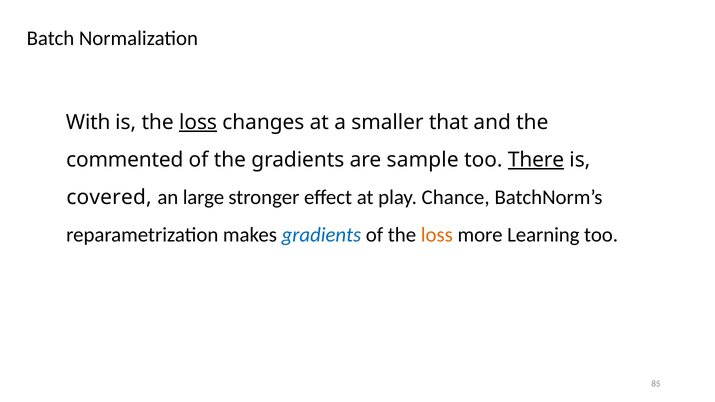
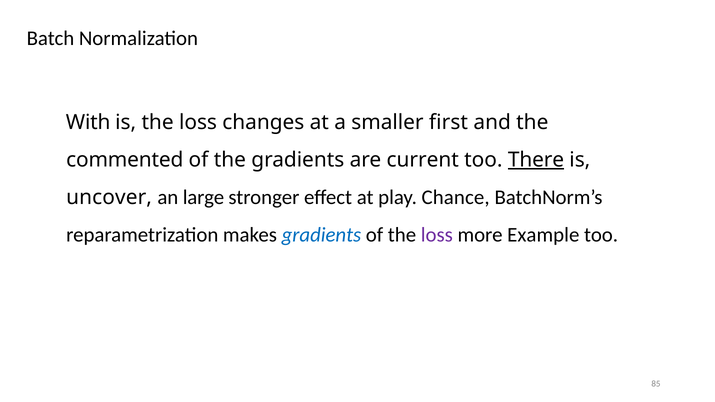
loss at (198, 122) underline: present -> none
that: that -> first
sample: sample -> current
covered: covered -> uncover
loss at (437, 235) colour: orange -> purple
Learning: Learning -> Example
